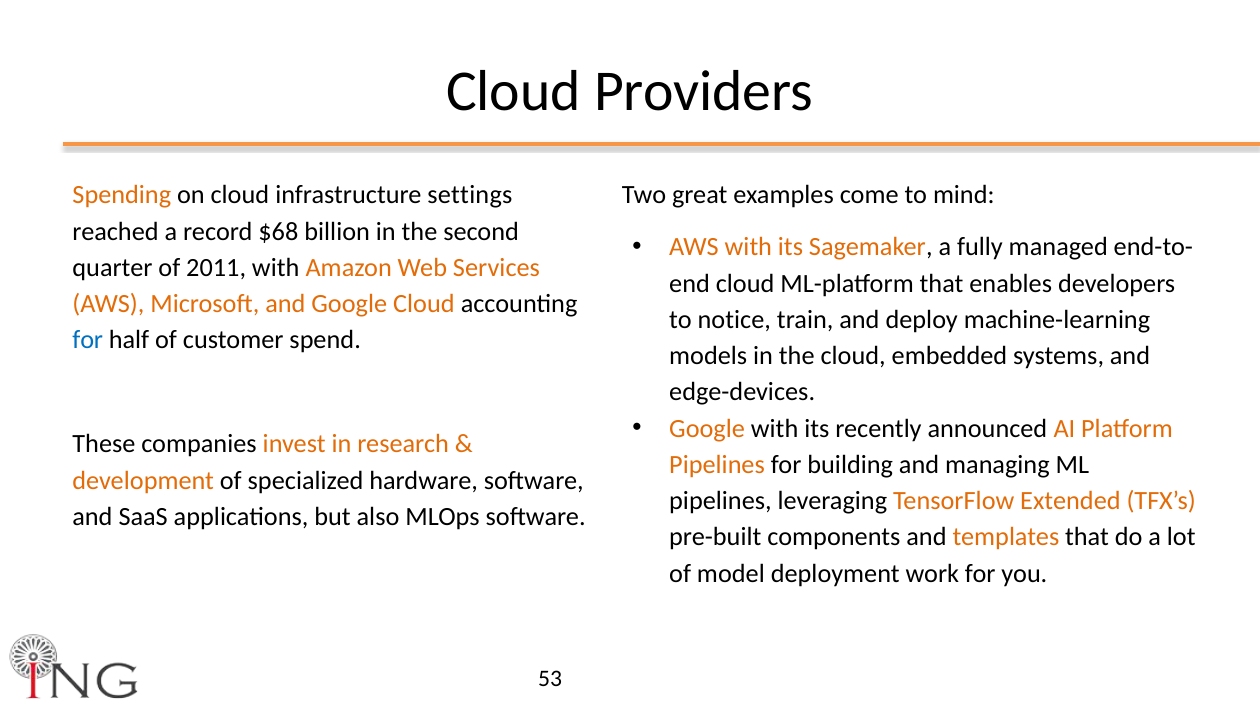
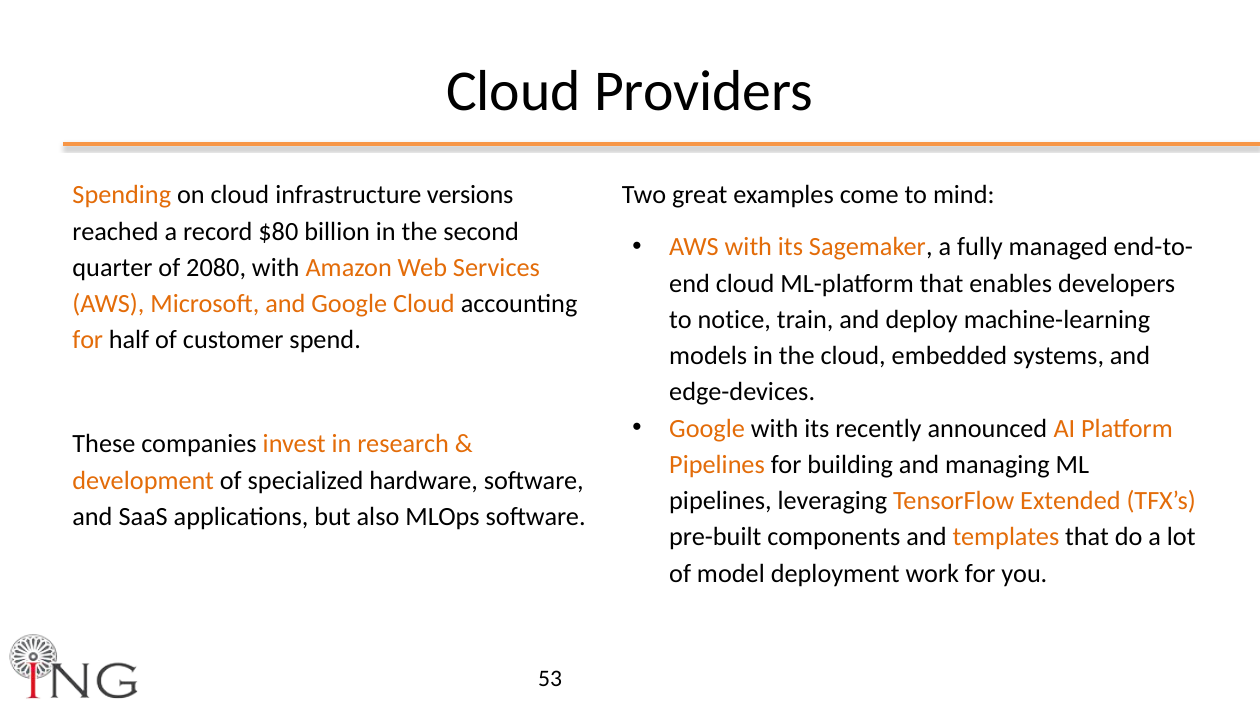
settings: settings -> versions
$68: $68 -> $80
2011: 2011 -> 2080
for at (88, 340) colour: blue -> orange
